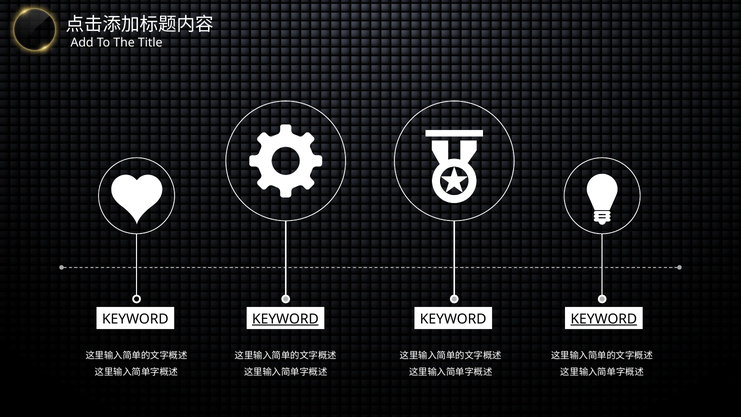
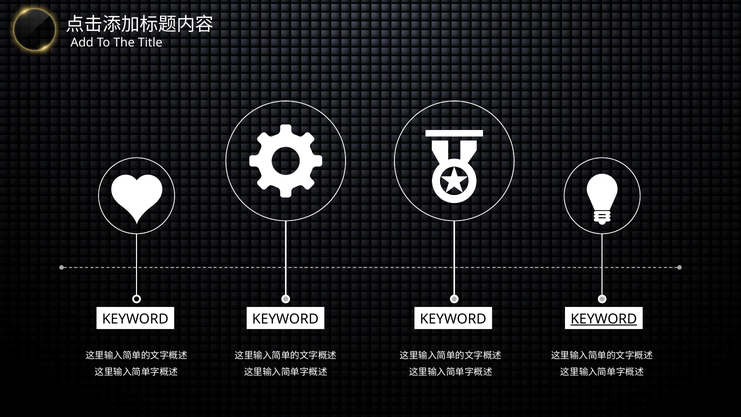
KEYWORD at (285, 319) underline: present -> none
